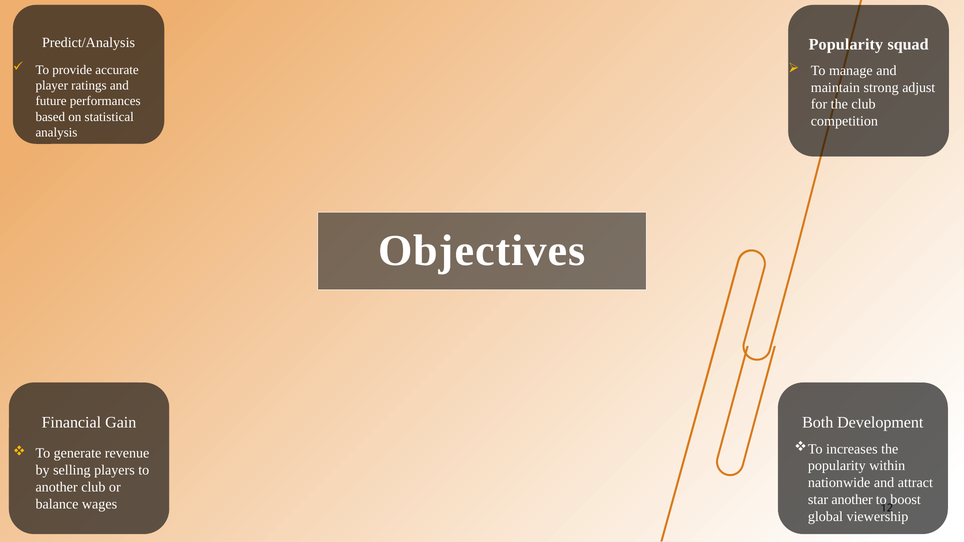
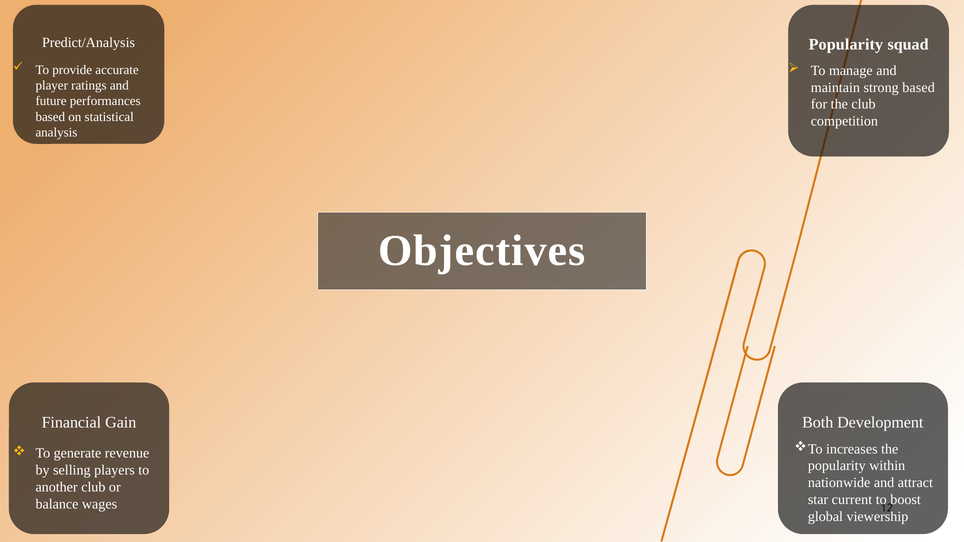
strong adjust: adjust -> based
star another: another -> current
